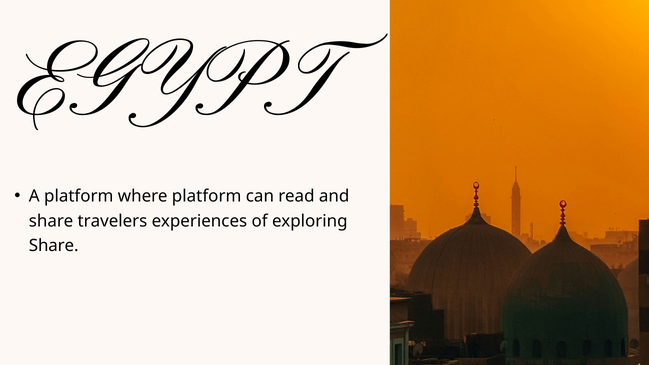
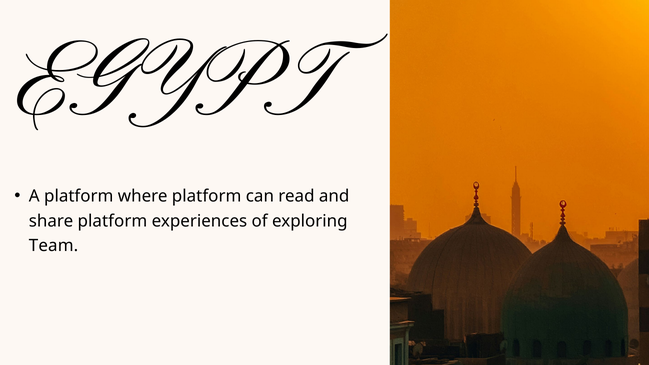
share travelers: travelers -> platform
Share at (54, 246): Share -> Team
